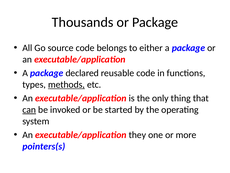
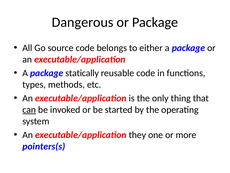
Thousands: Thousands -> Dangerous
declared: declared -> statically
methods underline: present -> none
